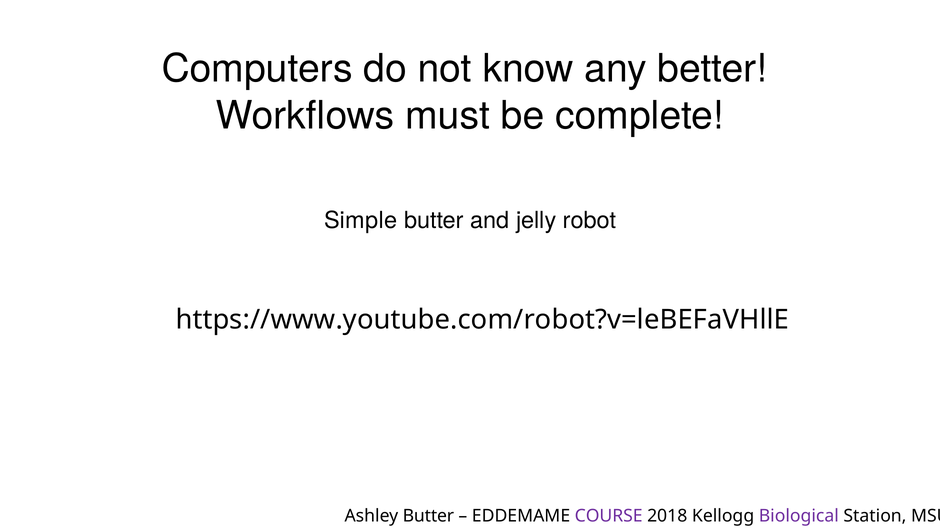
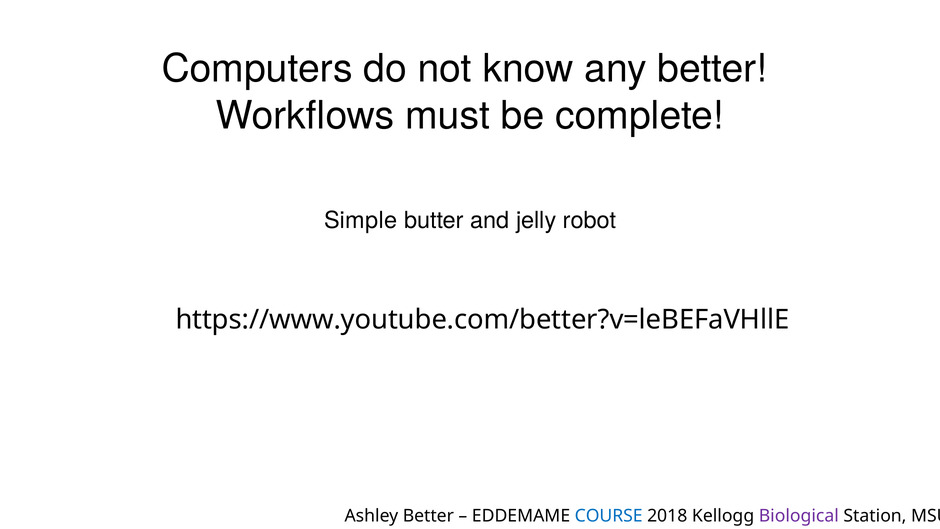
https://www.youtube.com/robot?v=leBEFaVHllE: https://www.youtube.com/robot?v=leBEFaVHllE -> https://www.youtube.com/better?v=leBEFaVHllE
Ashley Butter: Butter -> Better
COURSE colour: purple -> blue
